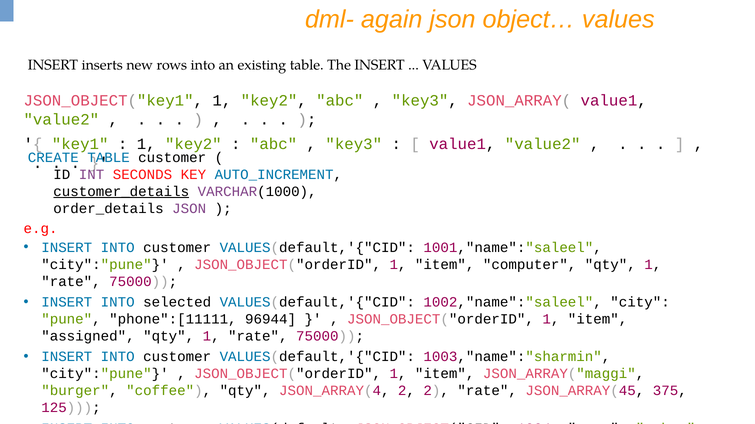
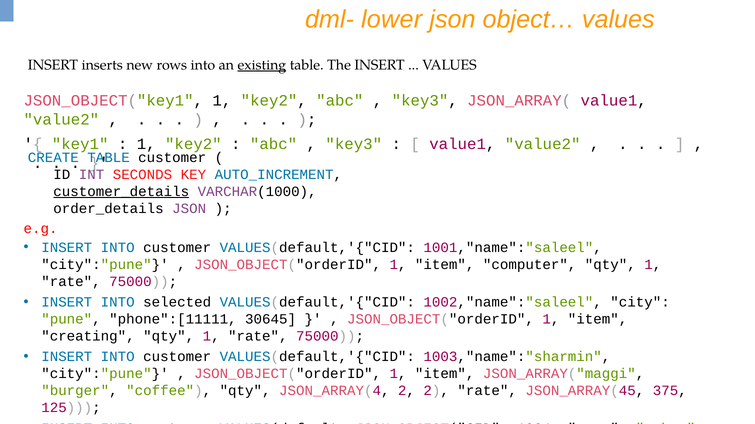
again: again -> lower
existing underline: none -> present
96944: 96944 -> 30645
assigned: assigned -> creating
